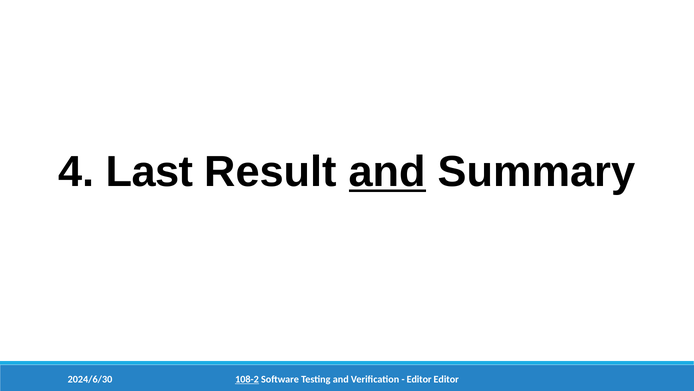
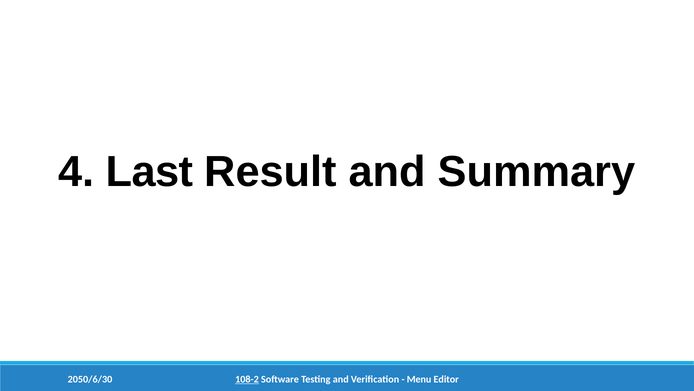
and at (387, 172) underline: present -> none
2024/6/30: 2024/6/30 -> 2050/6/30
Editor at (419, 379): Editor -> Menu
